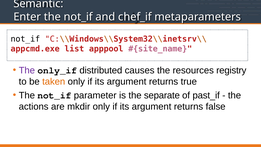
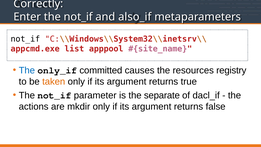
Semantic: Semantic -> Correctly
chef_if: chef_if -> also_if
The at (27, 70) colour: purple -> blue
distributed: distributed -> committed
past_if: past_if -> dacl_if
